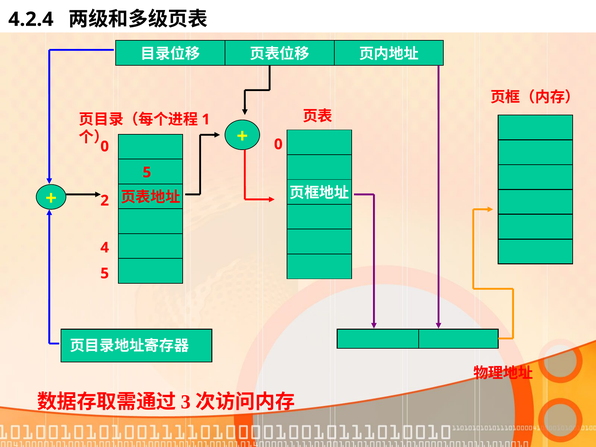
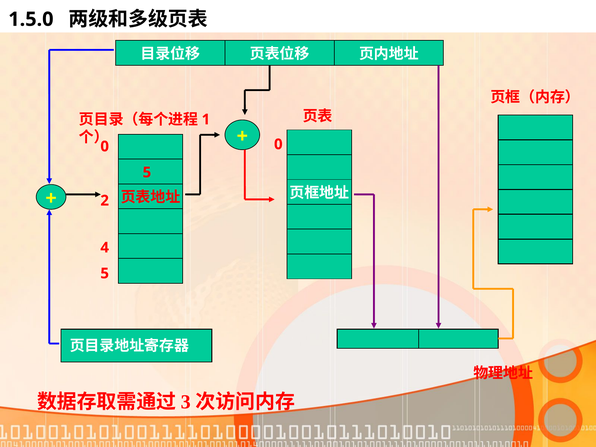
4.2.4: 4.2.4 -> 1.5.0
